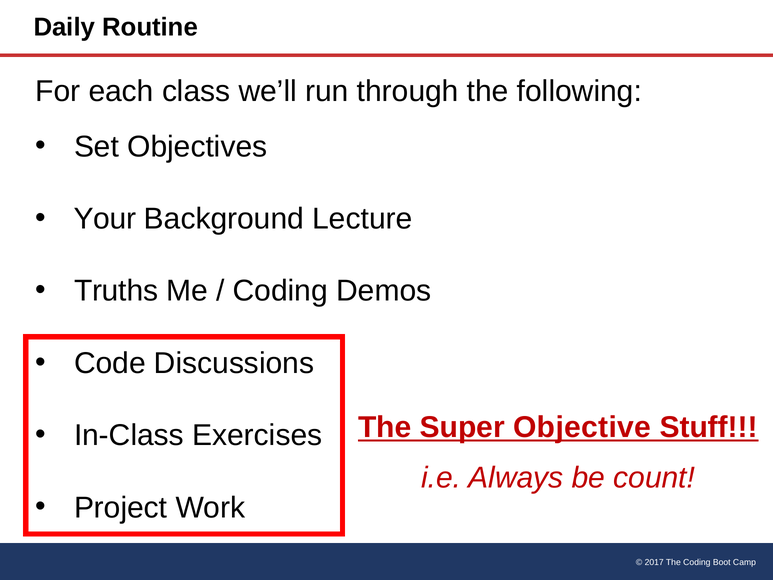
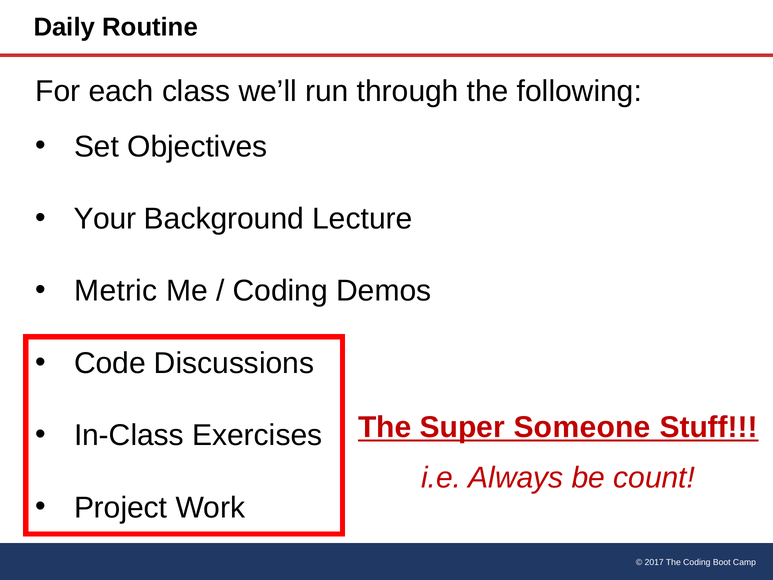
Truths: Truths -> Metric
Objective: Objective -> Someone
